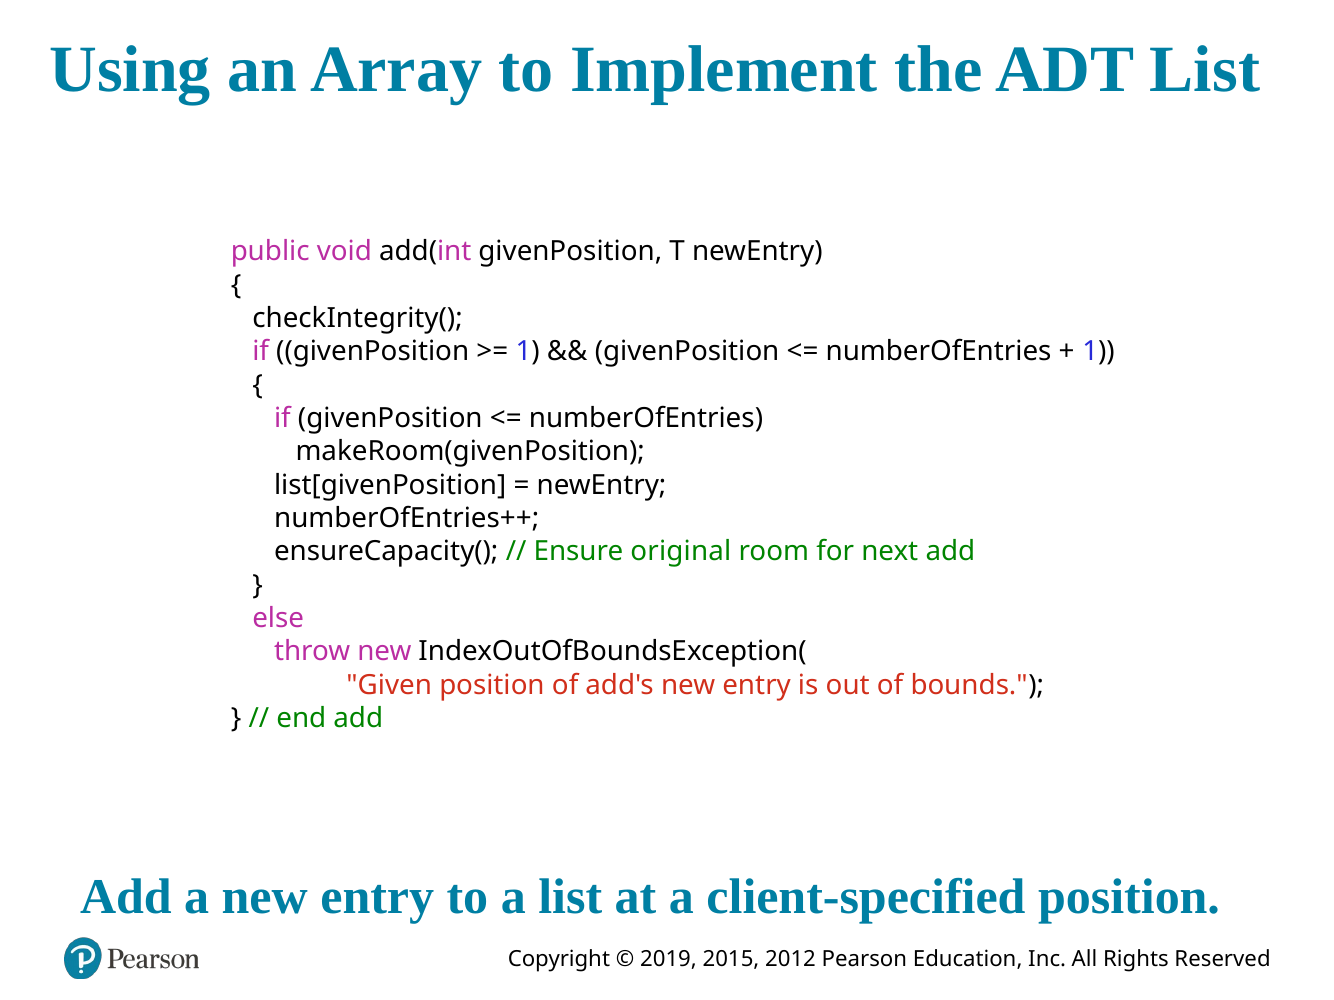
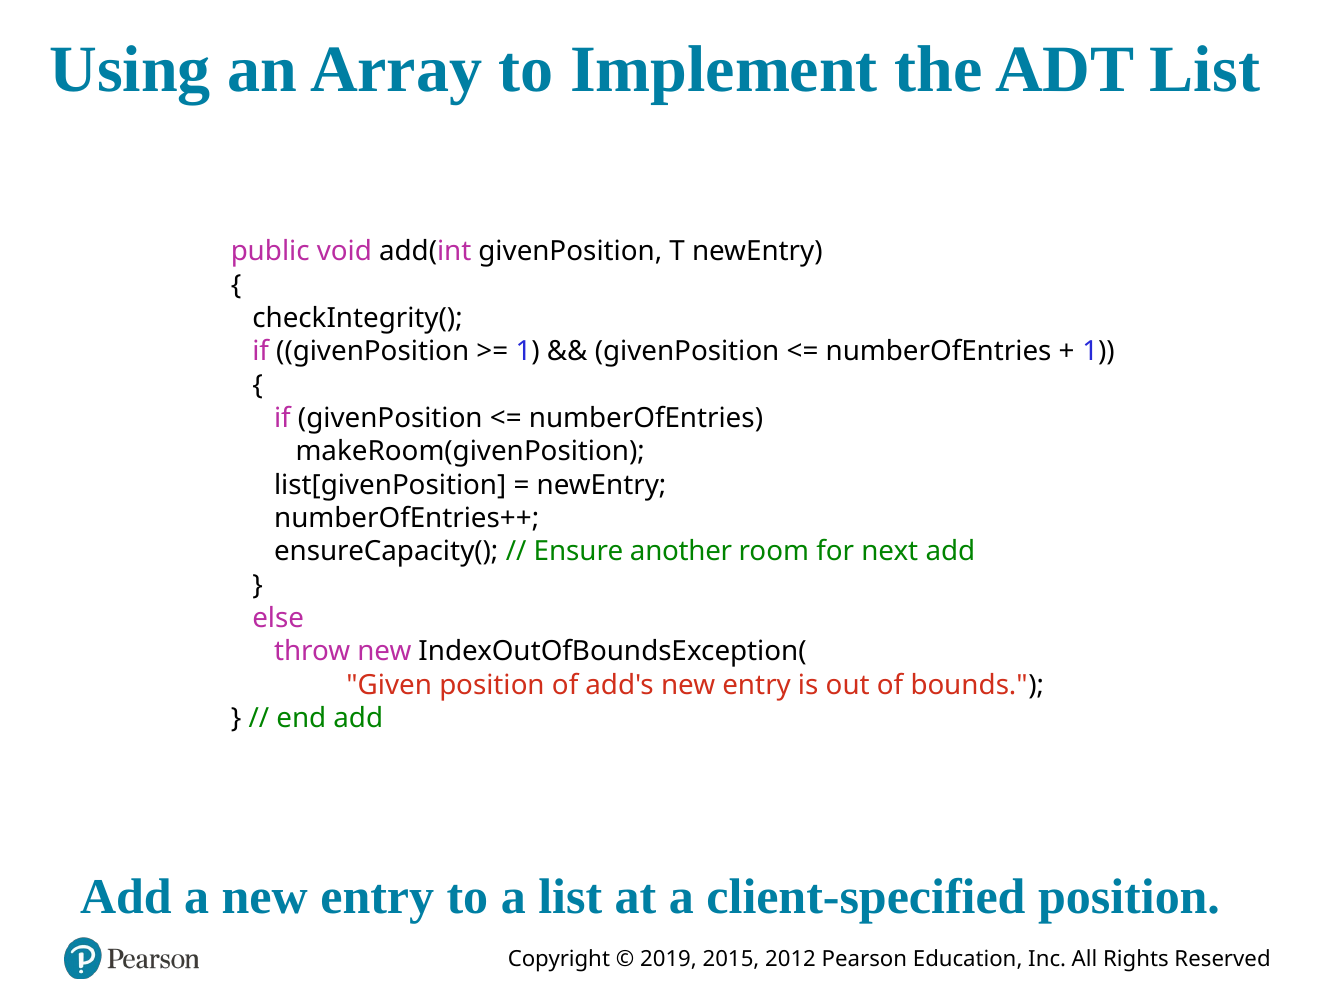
original: original -> another
